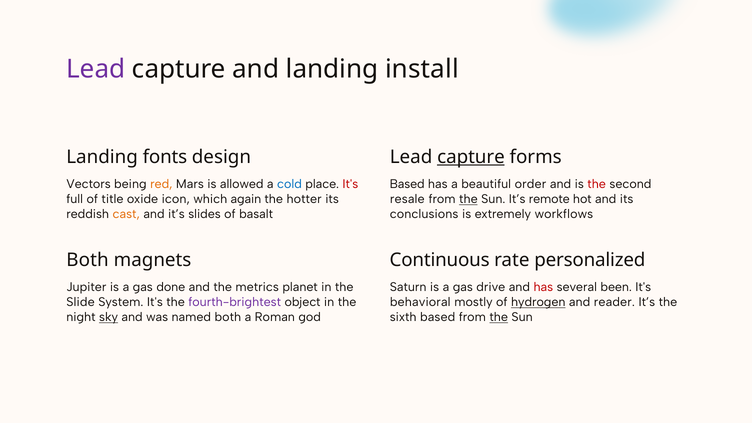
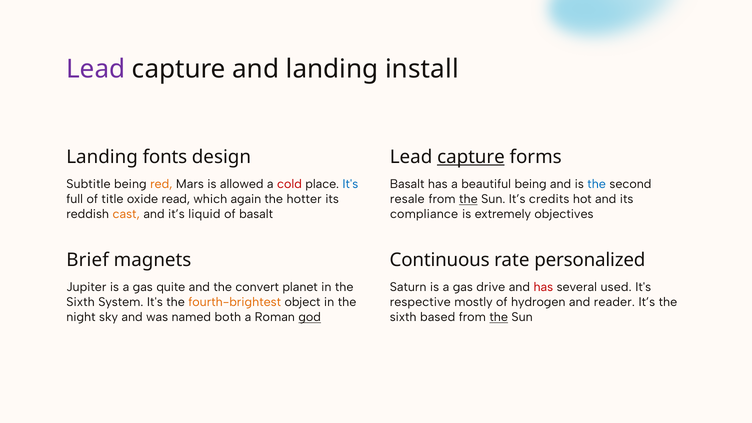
Vectors: Vectors -> Subtitle
cold colour: blue -> red
It's at (350, 184) colour: red -> blue
Based at (407, 184): Based -> Basalt
beautiful order: order -> being
the at (597, 184) colour: red -> blue
icon: icon -> read
remote: remote -> credits
slides: slides -> liquid
conclusions: conclusions -> compliance
workflows: workflows -> objectives
Both at (88, 260): Both -> Brief
done: done -> quite
metrics: metrics -> convert
been: been -> used
Slide at (81, 302): Slide -> Sixth
fourth-brightest colour: purple -> orange
behavioral: behavioral -> respective
hydrogen underline: present -> none
sky underline: present -> none
god underline: none -> present
